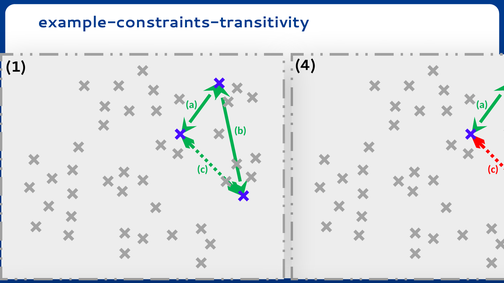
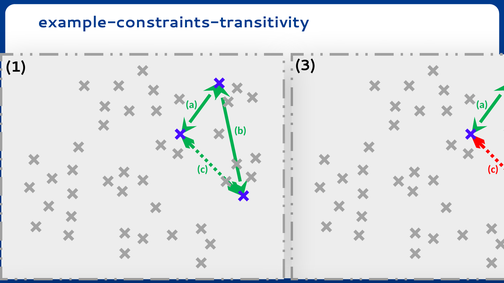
4: 4 -> 3
